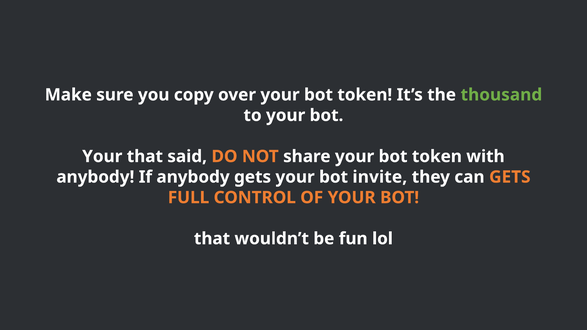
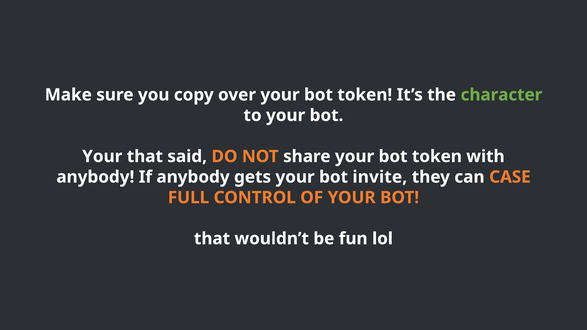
thousand: thousand -> character
can GETS: GETS -> CASE
